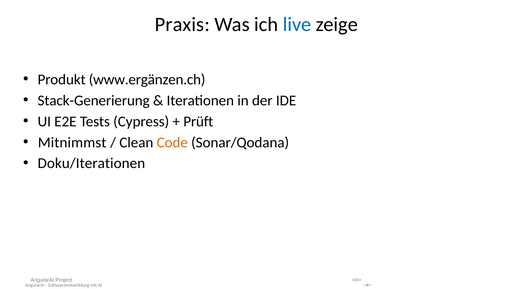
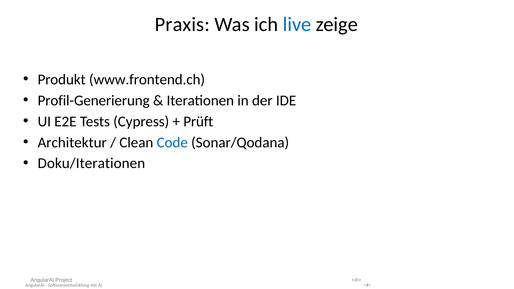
www.ergänzen.ch: www.ergänzen.ch -> www.frontend.ch
Stack-Generierung: Stack-Generierung -> Profil-Generierung
Mitnimmst: Mitnimmst -> Architektur
Code colour: orange -> blue
